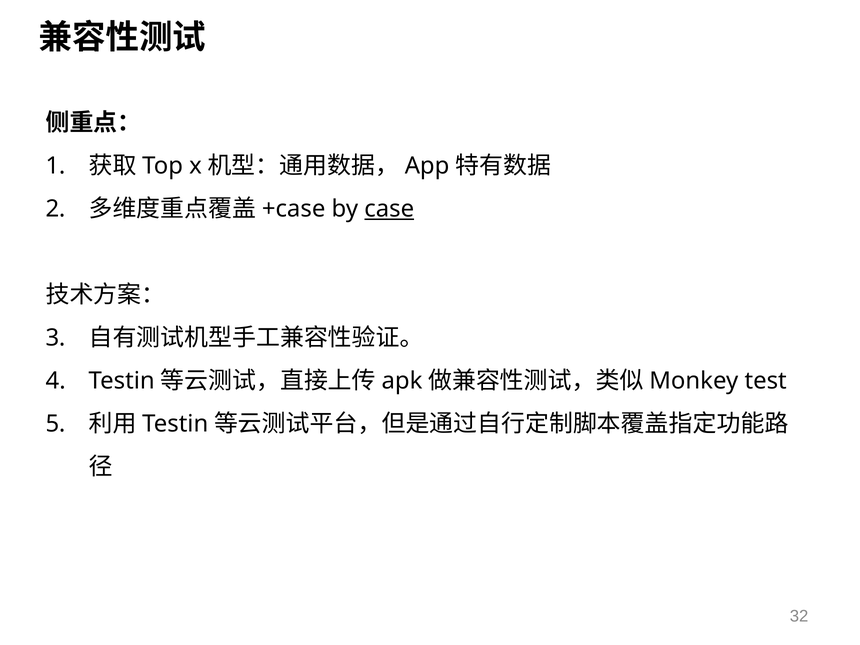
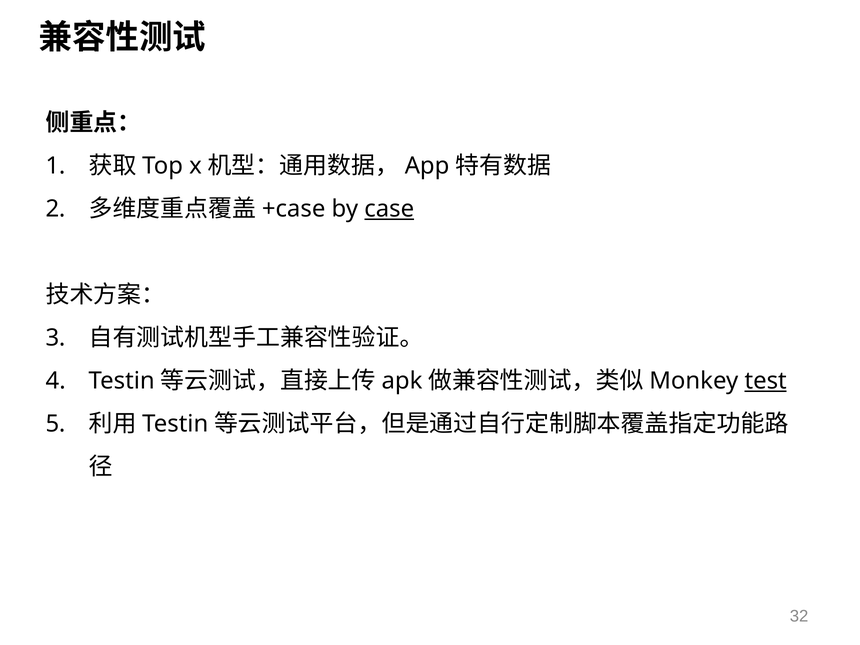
test underline: none -> present
